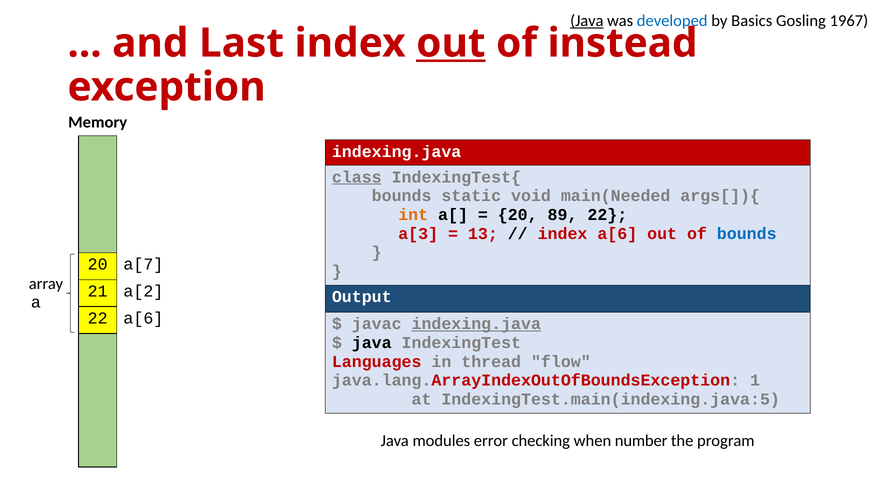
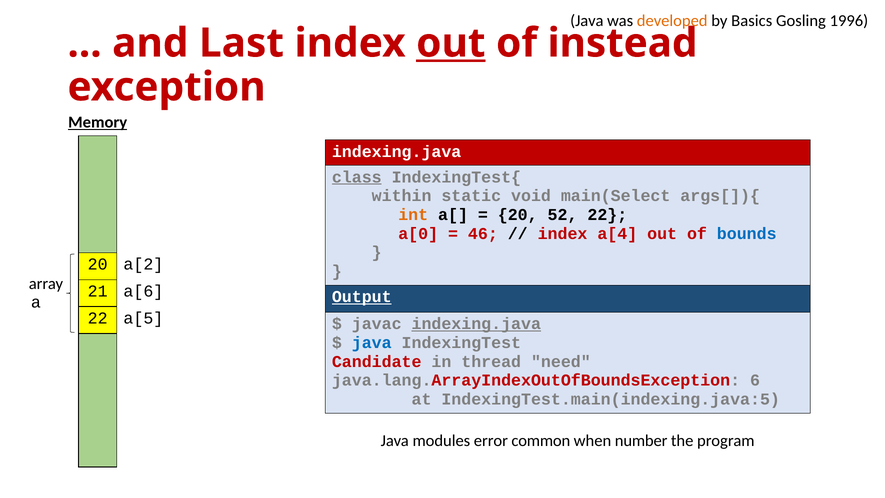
Java at (587, 21) underline: present -> none
developed colour: blue -> orange
1967: 1967 -> 1996
Memory underline: none -> present
bounds at (402, 196): bounds -> within
main(Needed: main(Needed -> main(Select
89: 89 -> 52
a[3: a[3 -> a[0
13: 13 -> 46
index a[6: a[6 -> a[4
a[7: a[7 -> a[2
a[2: a[2 -> a[6
Output underline: none -> present
22 a[6: a[6 -> a[5
java at (372, 343) colour: black -> blue
Languages: Languages -> Candidate
flow: flow -> need
1: 1 -> 6
checking: checking -> common
